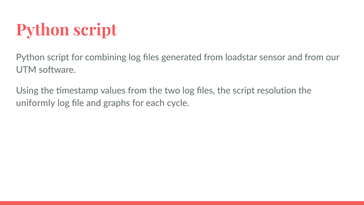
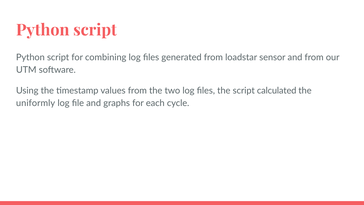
resolution: resolution -> calculated
